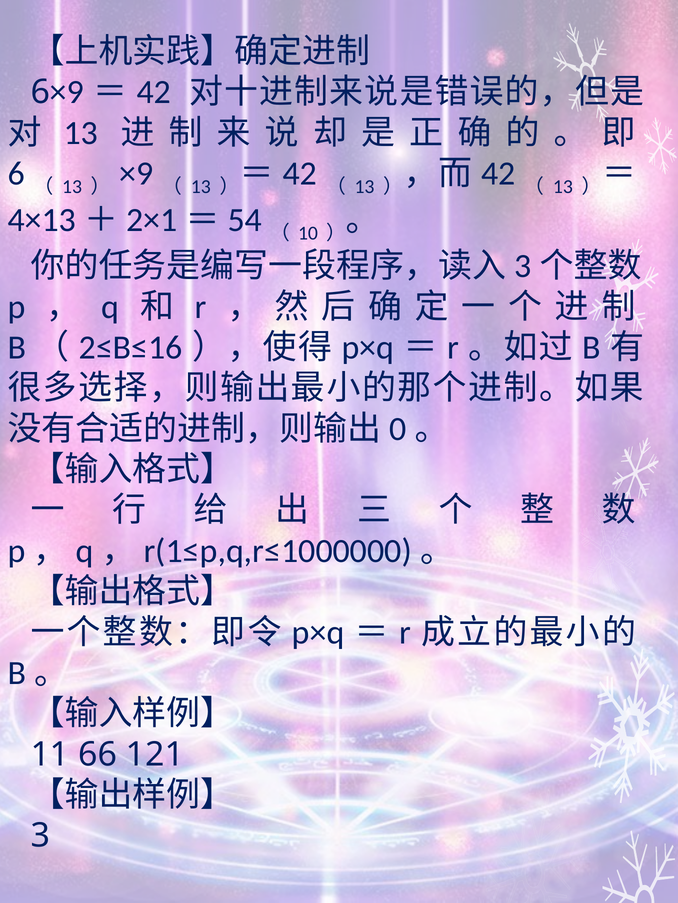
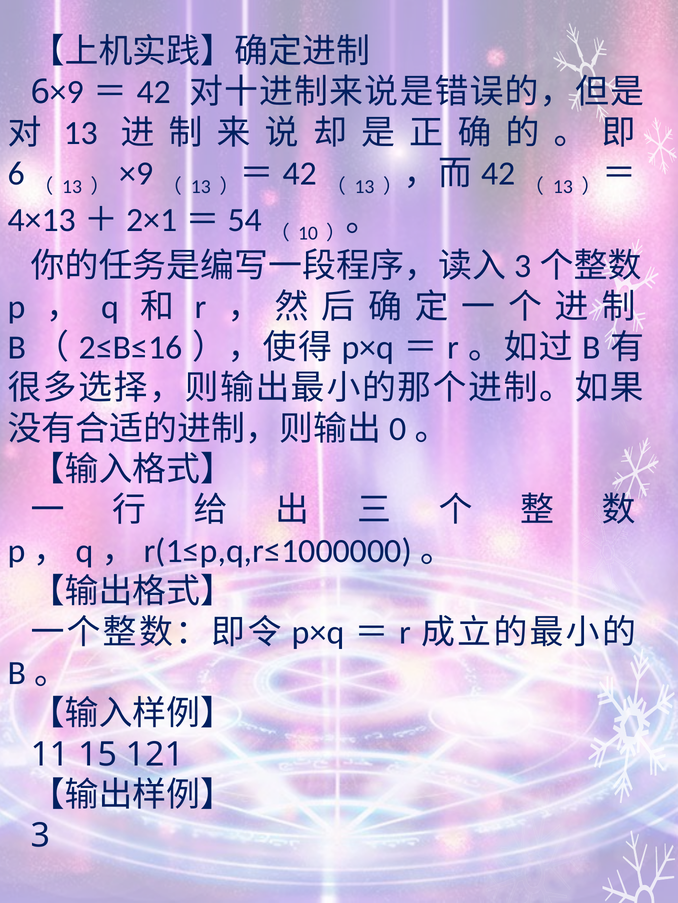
66: 66 -> 15
